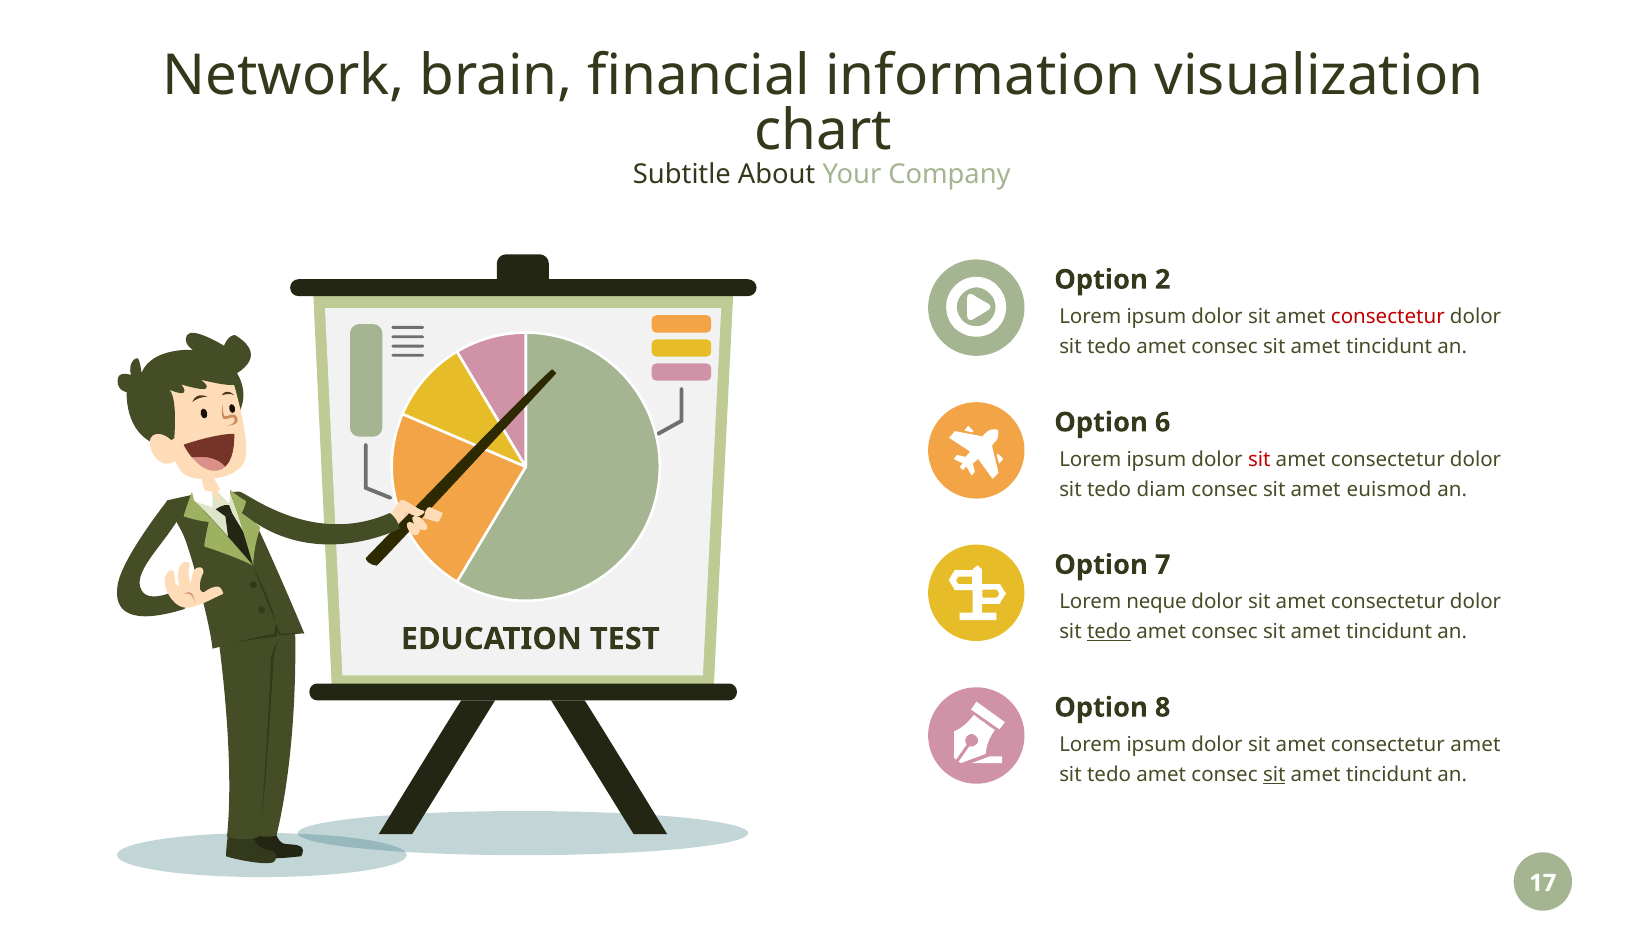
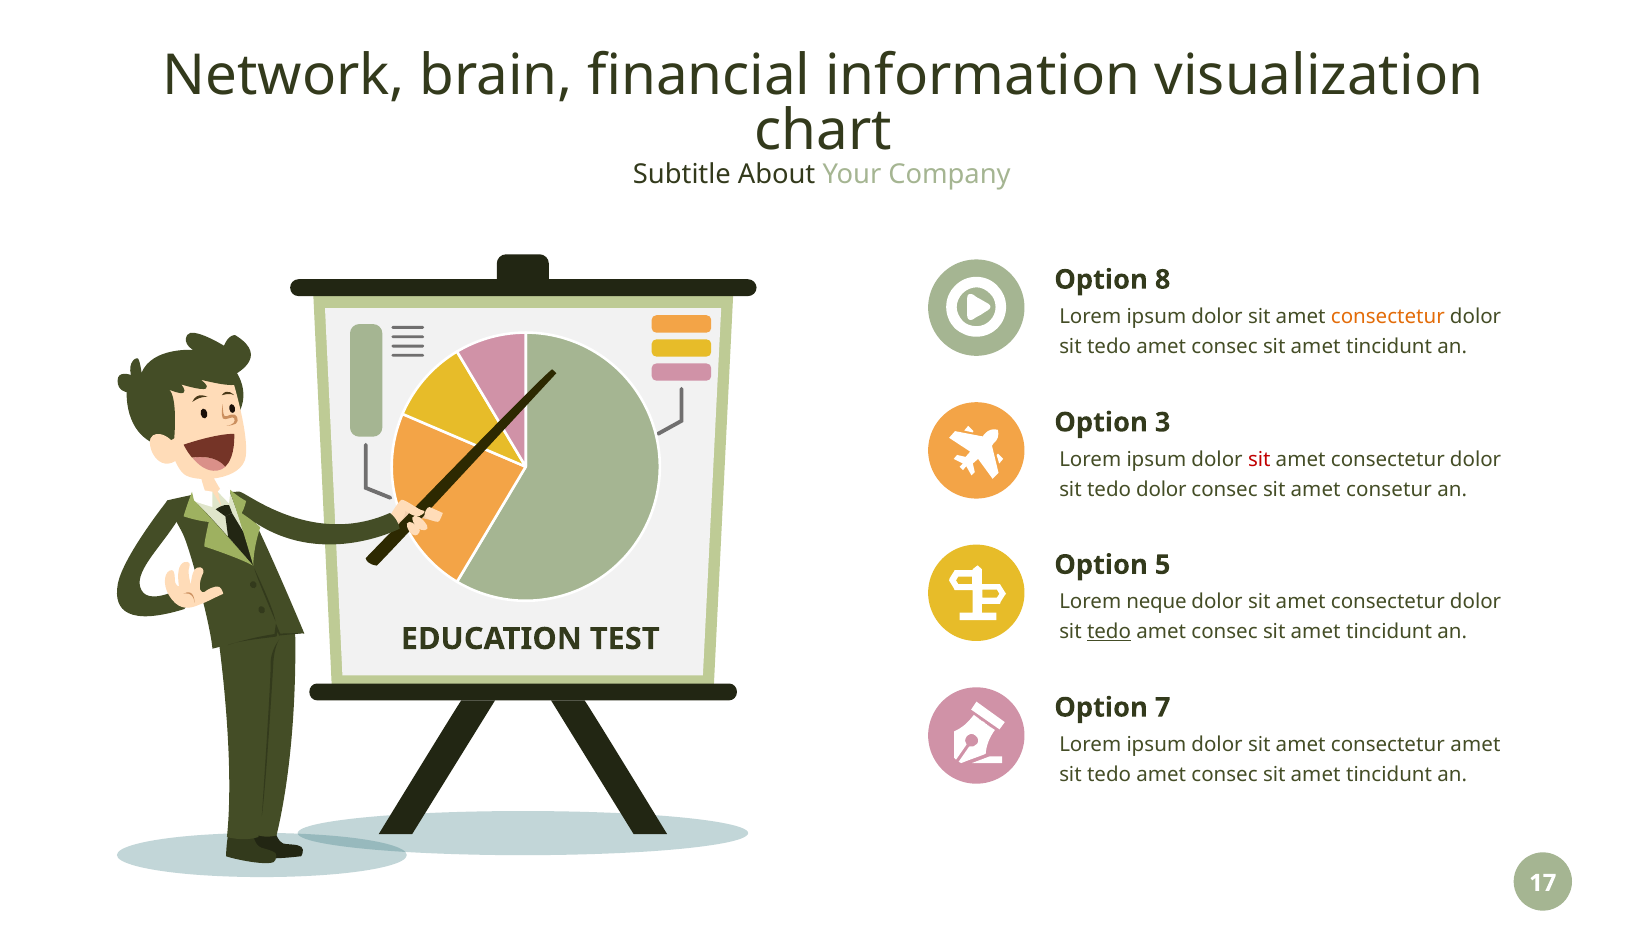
2: 2 -> 8
consectetur at (1388, 317) colour: red -> orange
6: 6 -> 3
tedo diam: diam -> dolor
euismod: euismod -> consetur
7: 7 -> 5
8: 8 -> 7
sit at (1274, 774) underline: present -> none
